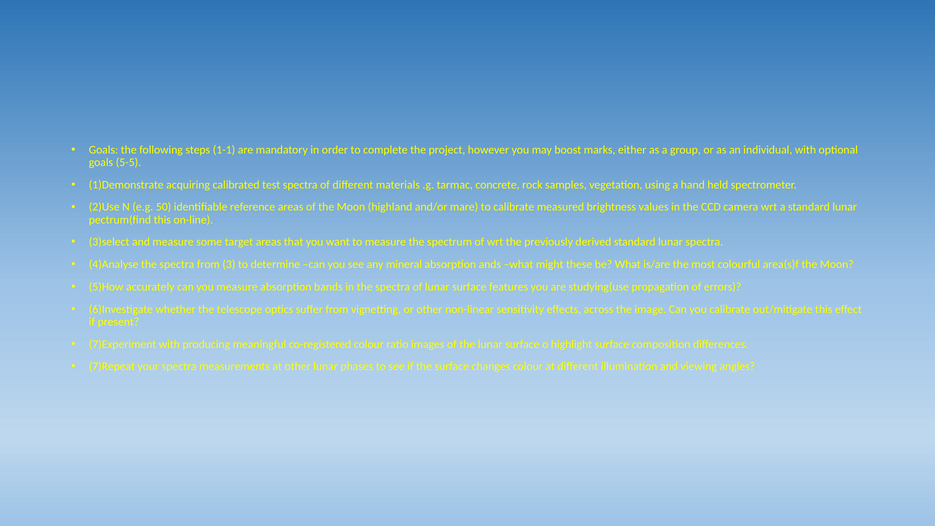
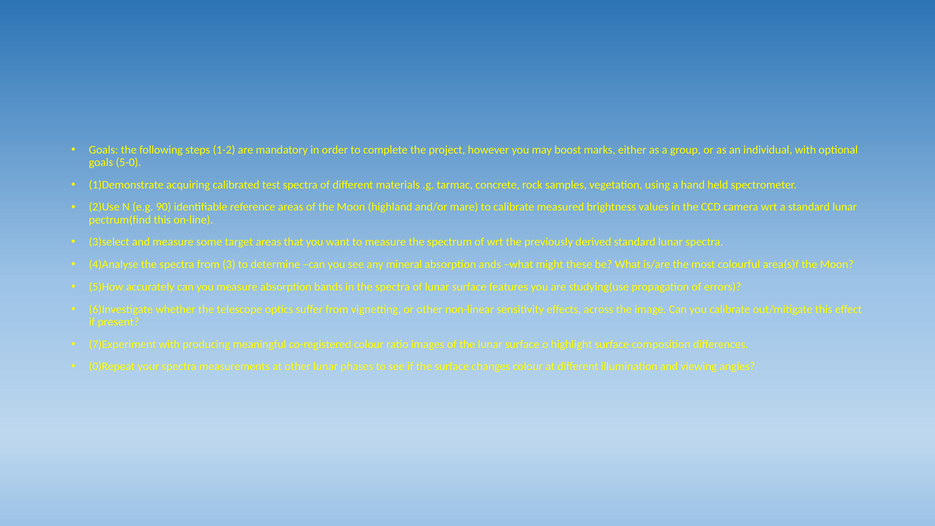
1-1: 1-1 -> 1-2
5-5: 5-5 -> 5-0
50: 50 -> 90
7)Repeat: 7)Repeat -> 0)Repeat
